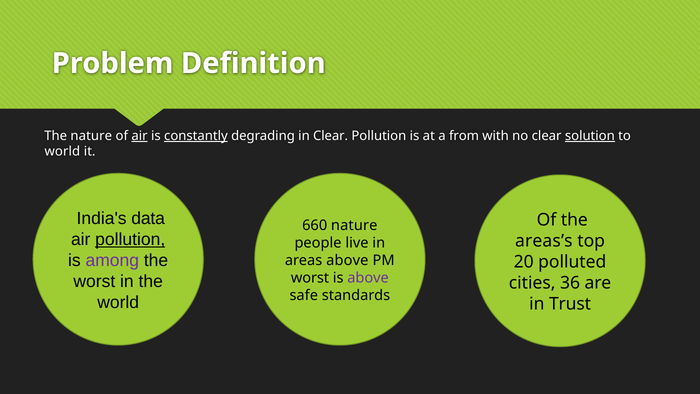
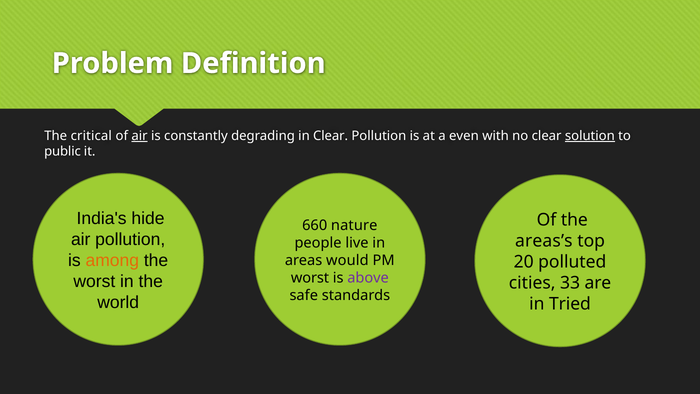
The nature: nature -> critical
constantly underline: present -> none
from: from -> even
world at (62, 151): world -> public
data: data -> hide
pollution at (130, 239) underline: present -> none
among colour: purple -> orange
areas above: above -> would
36: 36 -> 33
Trust: Trust -> Tried
